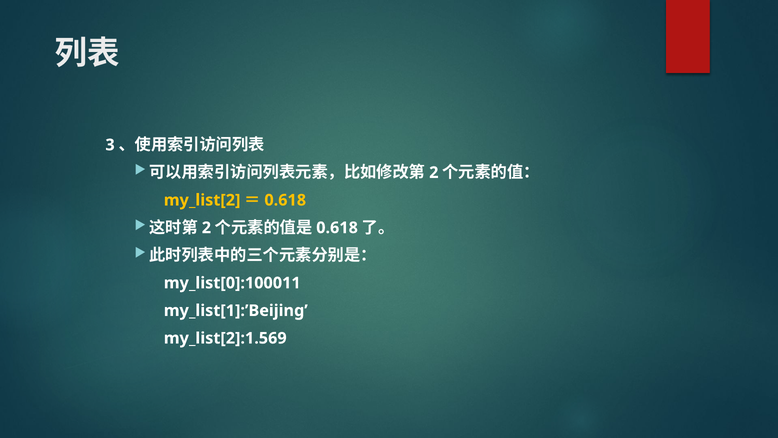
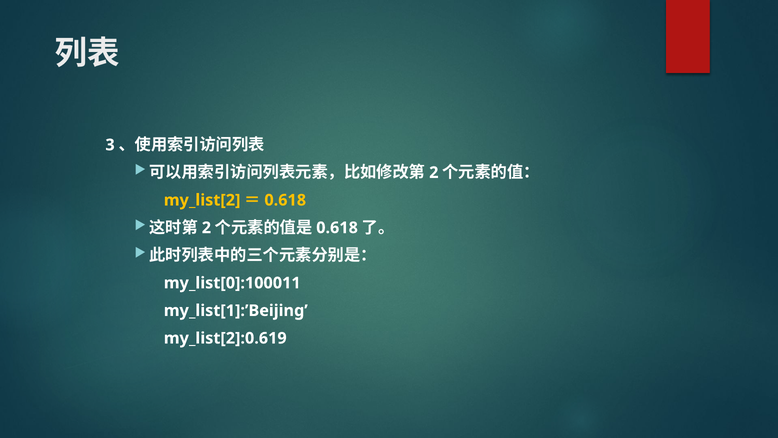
my_list[2]:1.569: my_list[2]:1.569 -> my_list[2]:0.619
